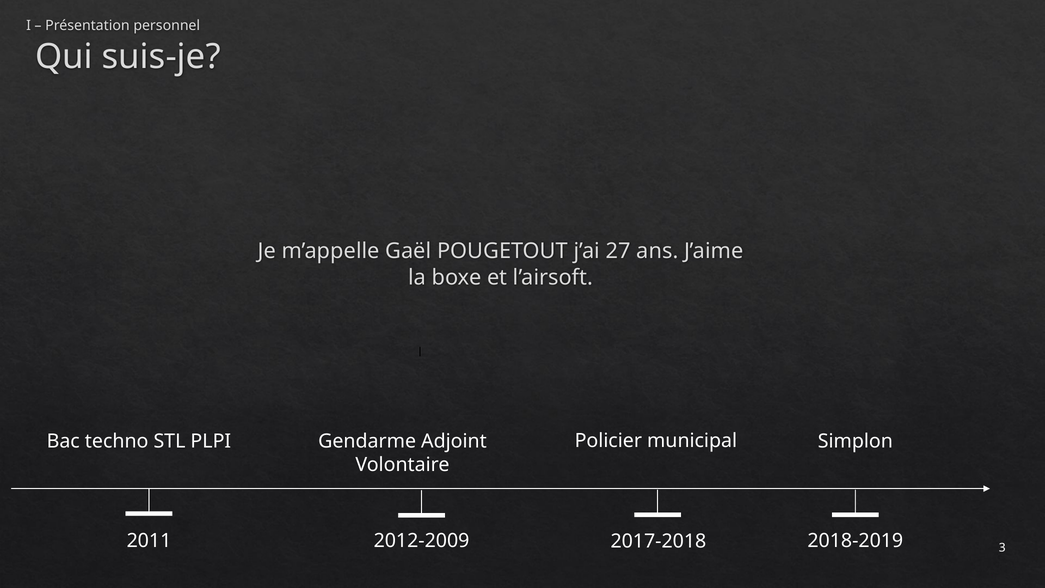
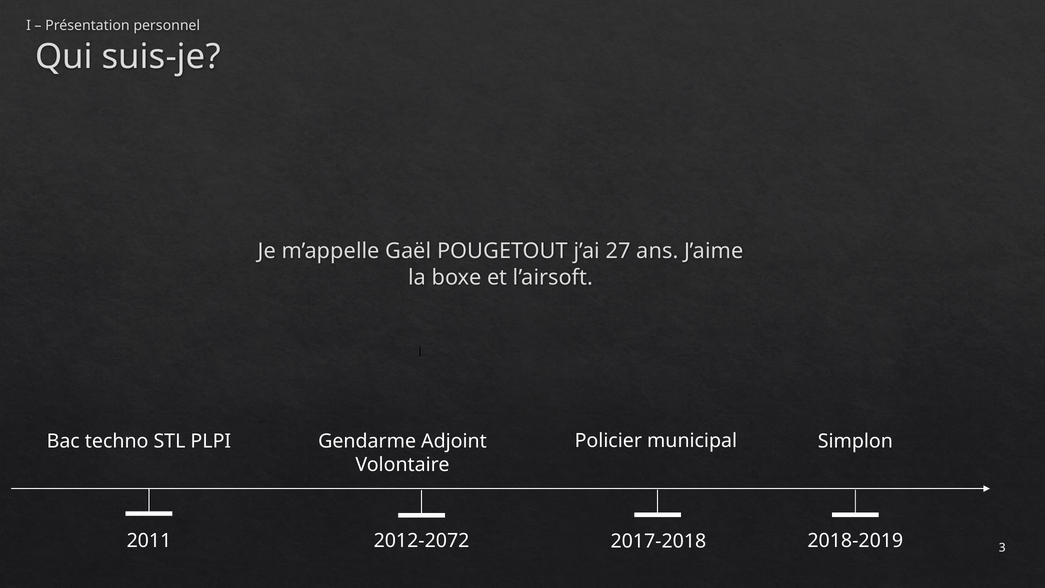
2012-2009: 2012-2009 -> 2012-2072
